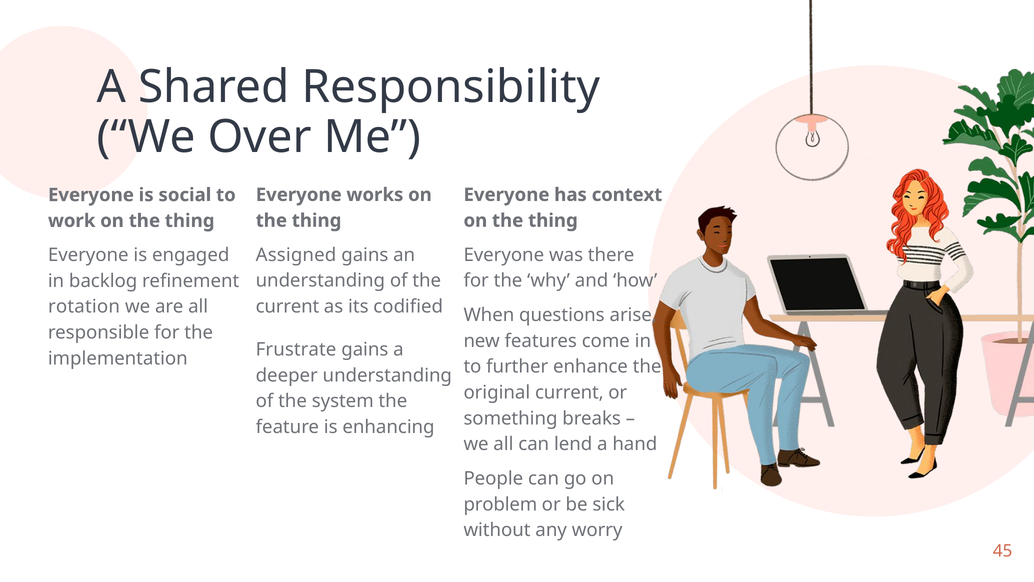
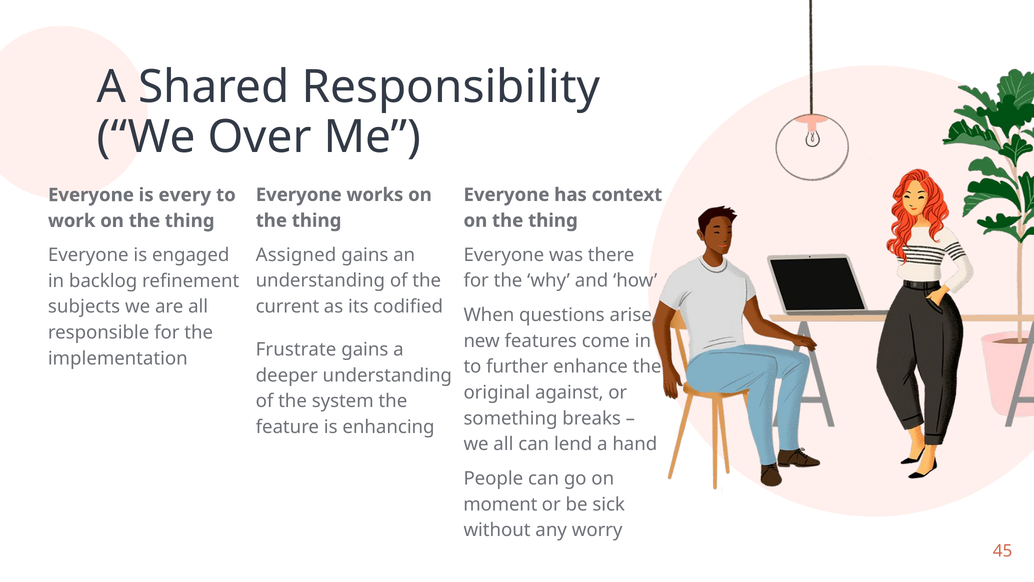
social: social -> every
rotation: rotation -> subjects
original current: current -> against
problem: problem -> moment
